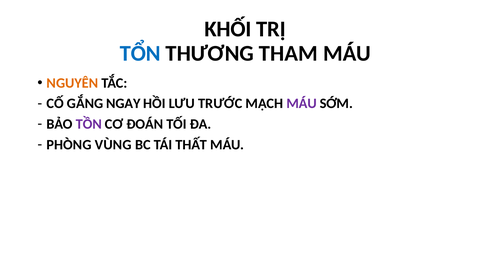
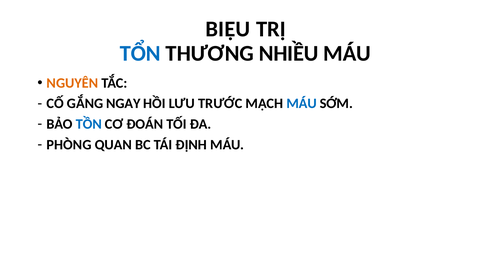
KHỐI: KHỐI -> BIỆU
THAM: THAM -> NHIỀU
MÁU at (302, 104) colour: purple -> blue
TỒN colour: purple -> blue
VÙNG: VÙNG -> QUAN
THẤT: THẤT -> ĐỊNH
